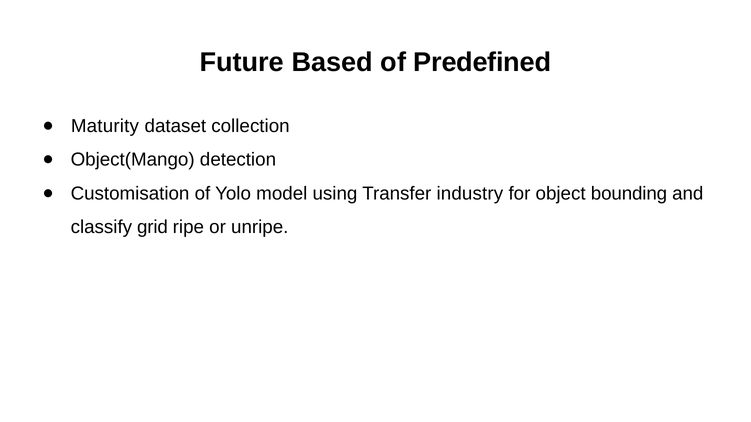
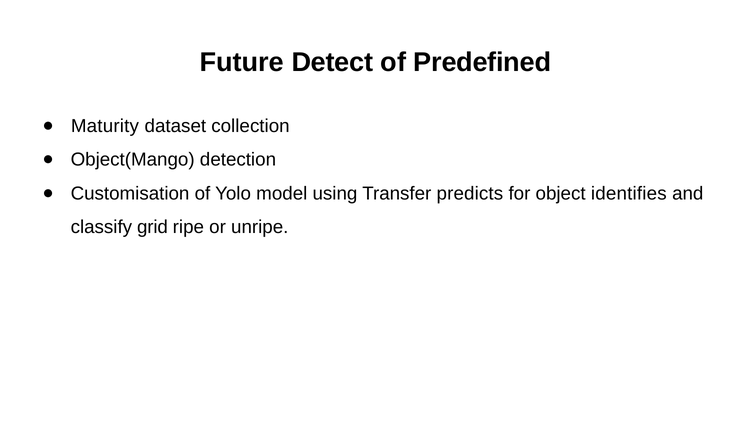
Based: Based -> Detect
industry: industry -> predicts
bounding: bounding -> identifies
